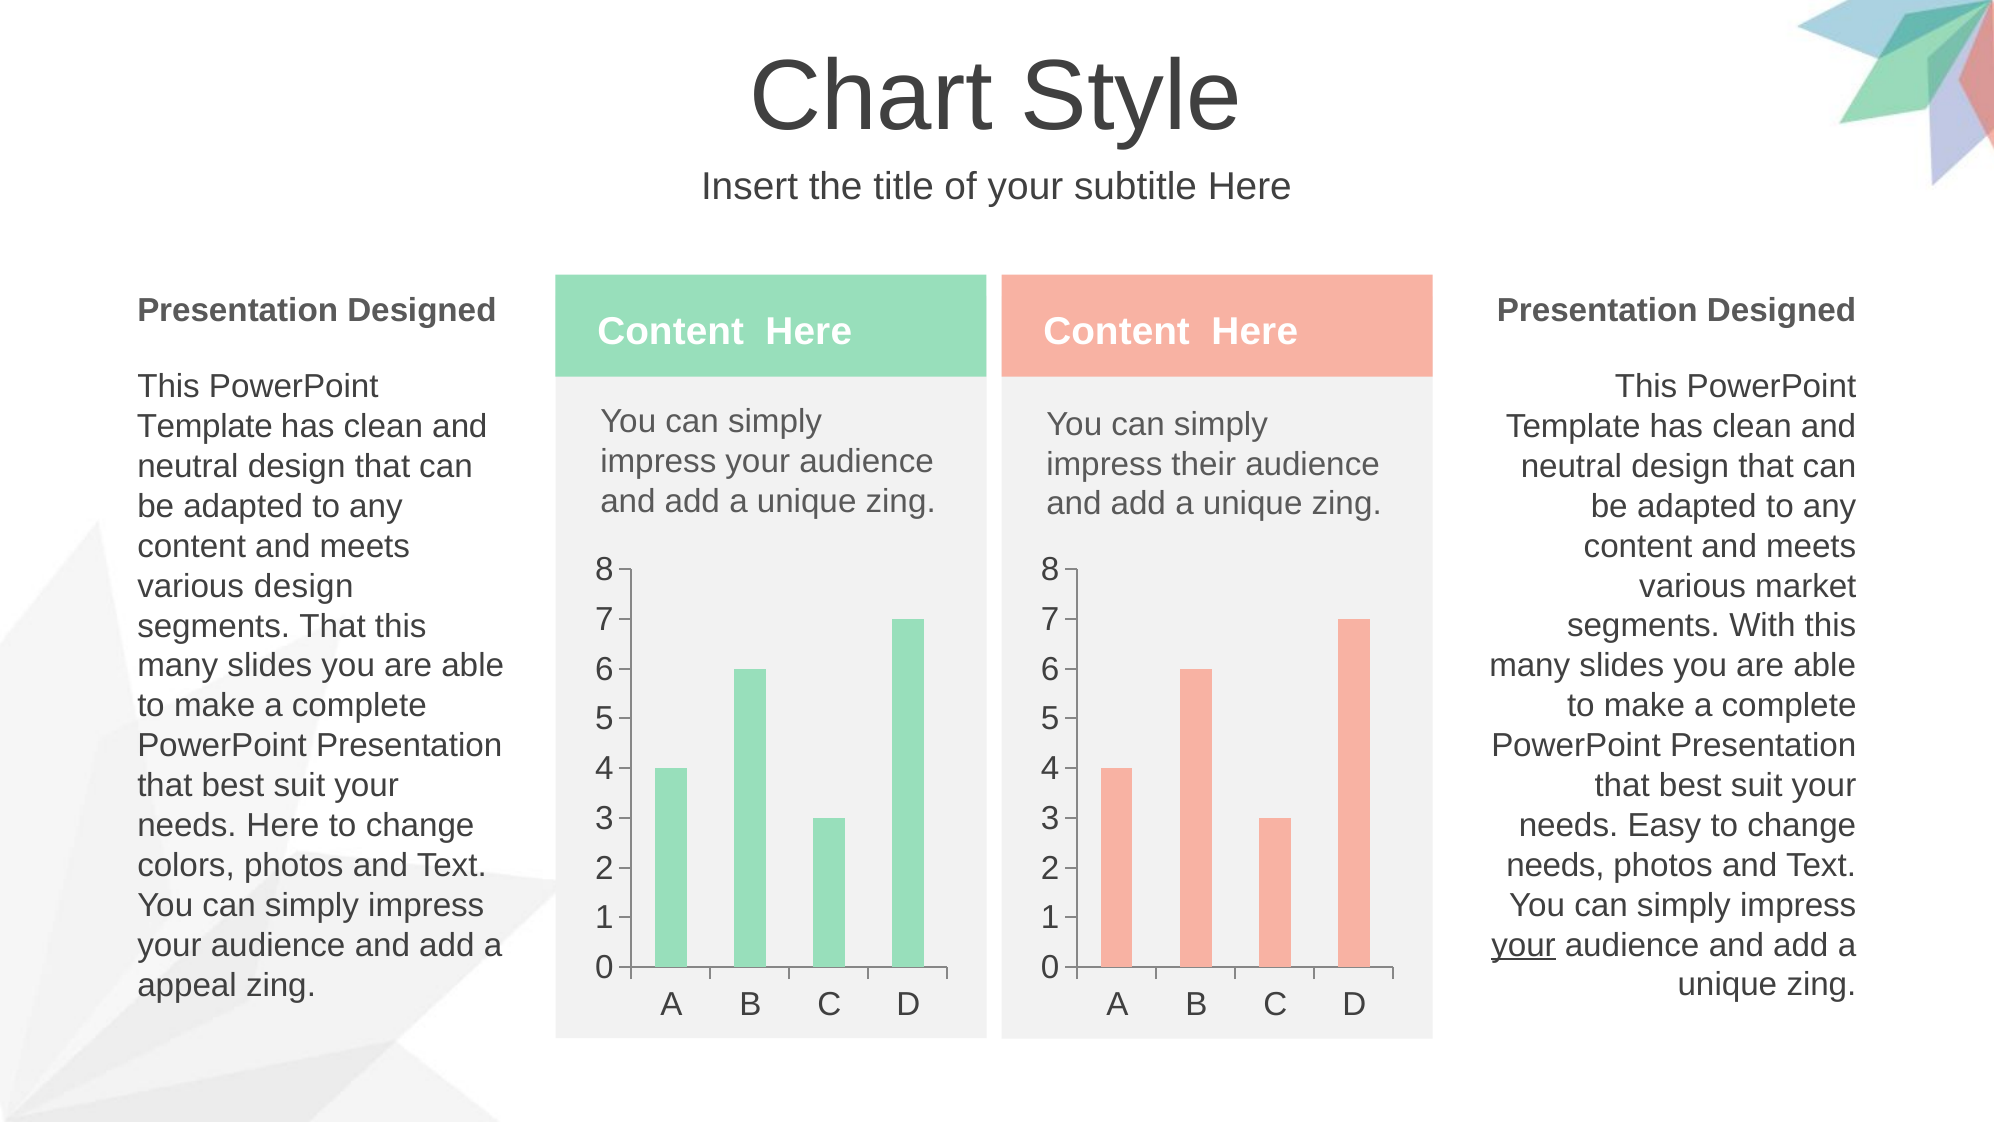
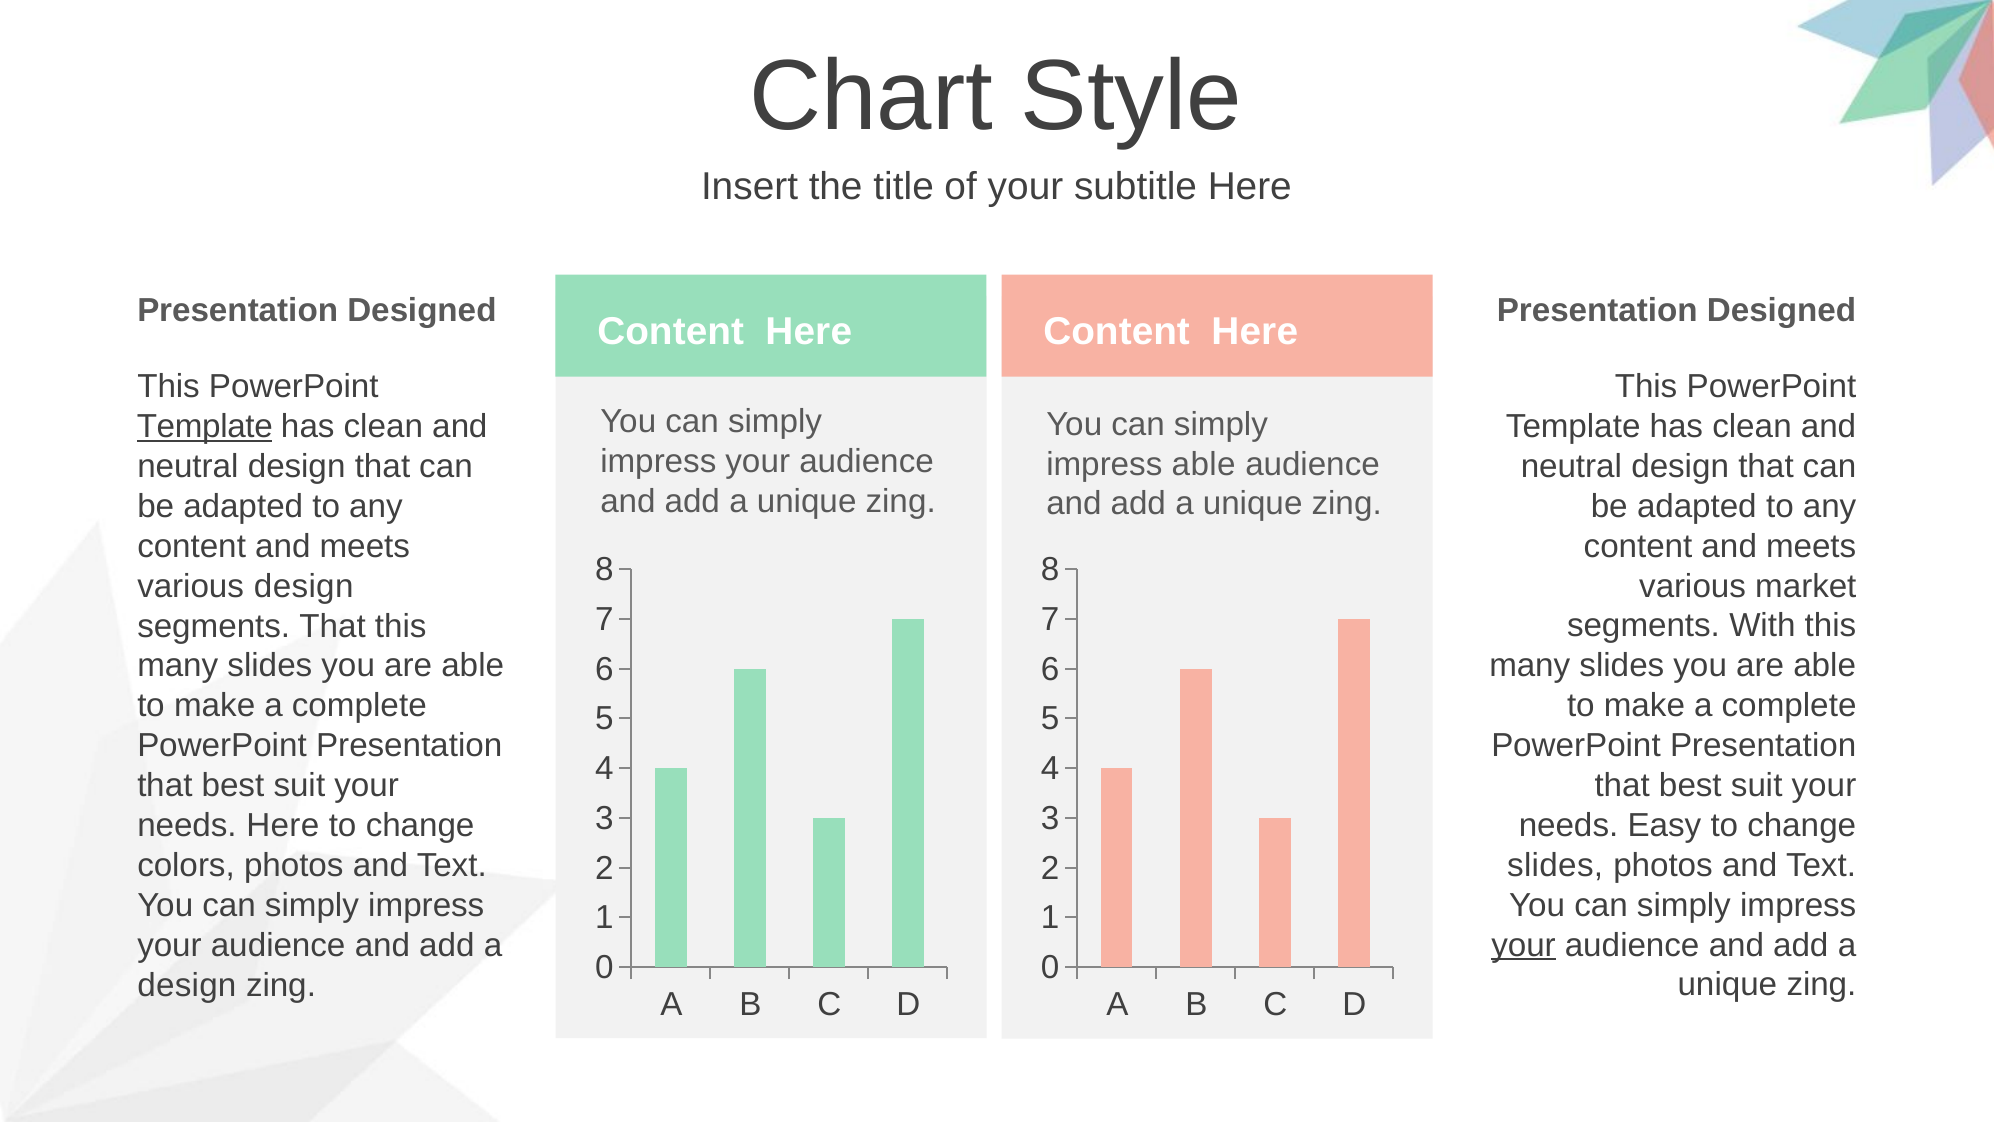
Template at (205, 427) underline: none -> present
impress their: their -> able
needs at (1555, 865): needs -> slides
appeal at (187, 985): appeal -> design
